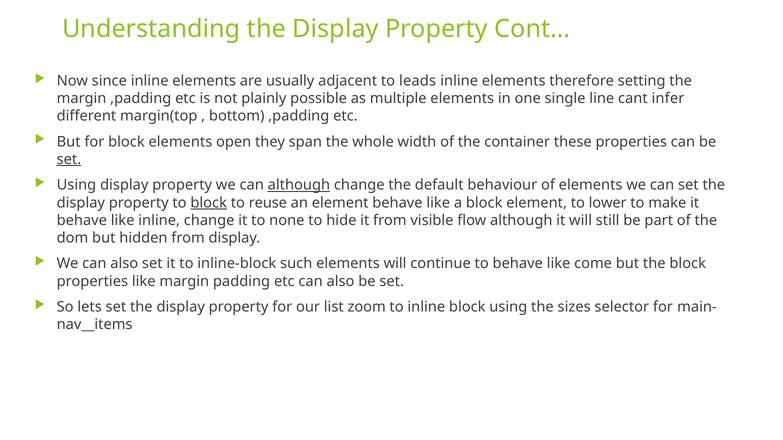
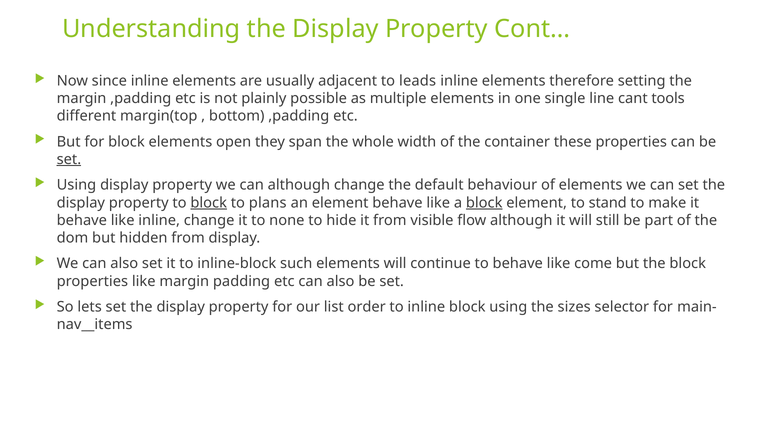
infer: infer -> tools
although at (299, 185) underline: present -> none
reuse: reuse -> plans
block at (484, 203) underline: none -> present
lower: lower -> stand
zoom: zoom -> order
